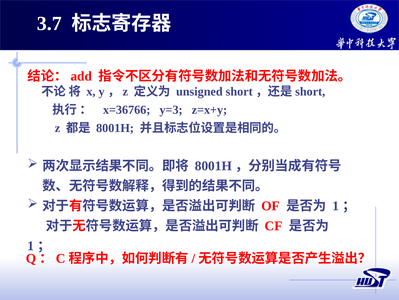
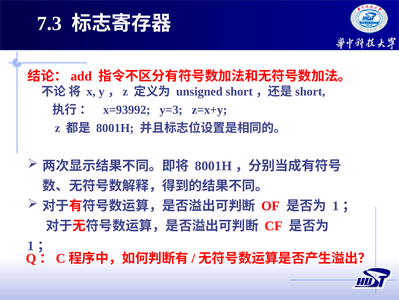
3.7: 3.7 -> 7.3
x=36766: x=36766 -> x=93992
